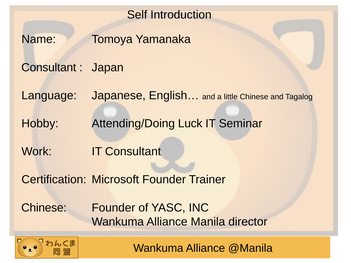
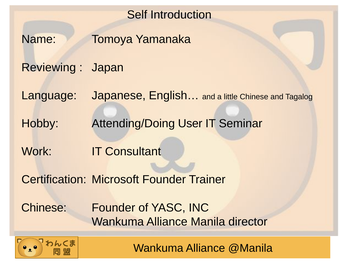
Consultant at (49, 67): Consultant -> Reviewing
Luck: Luck -> User
